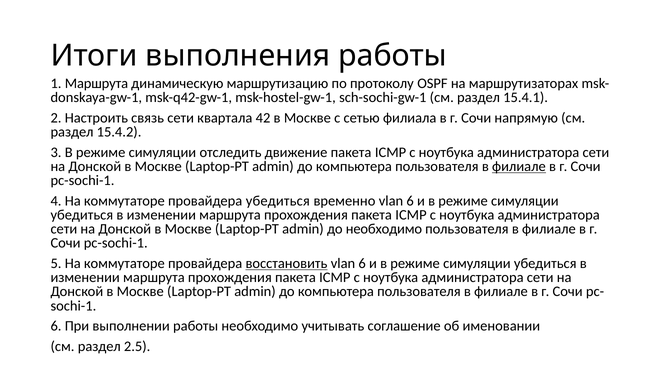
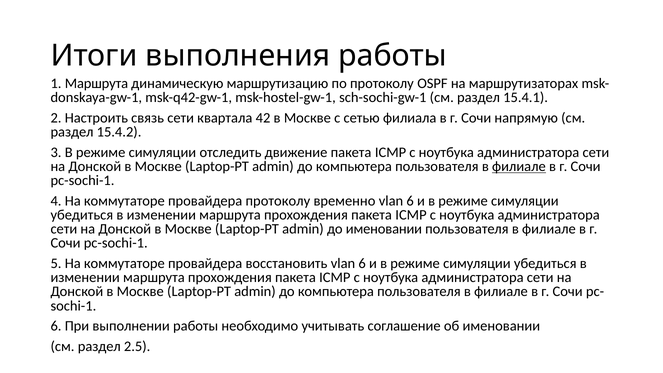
провайдера убедиться: убедиться -> протоколу
до необходимо: необходимо -> именовании
восстановить underline: present -> none
